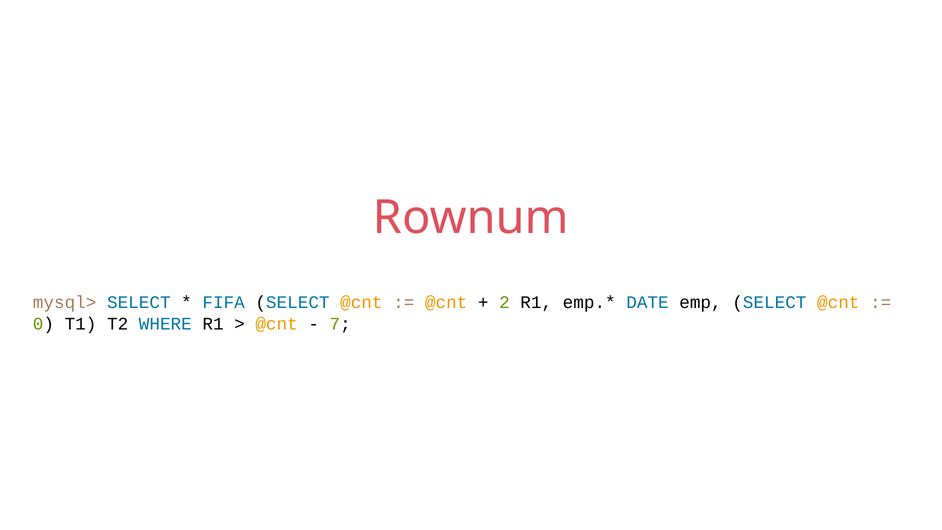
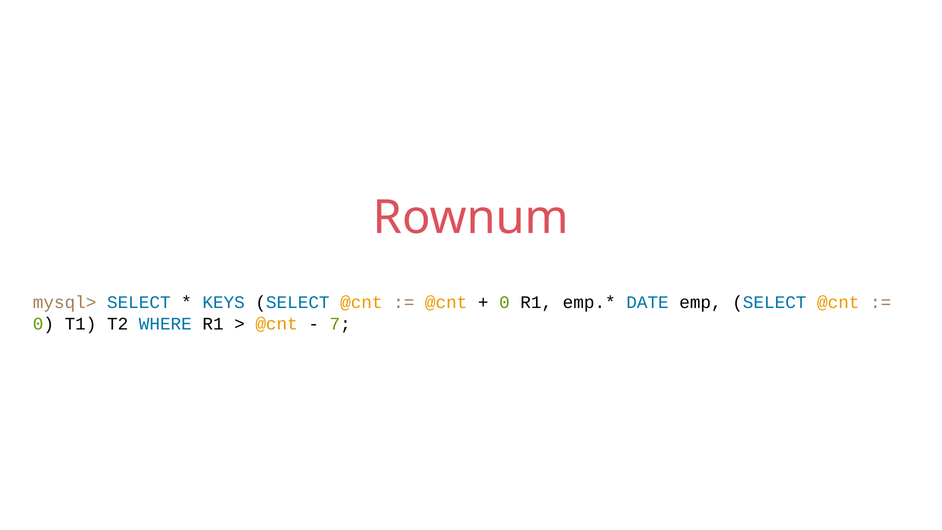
FIFA: FIFA -> KEYS
2 at (504, 302): 2 -> 0
